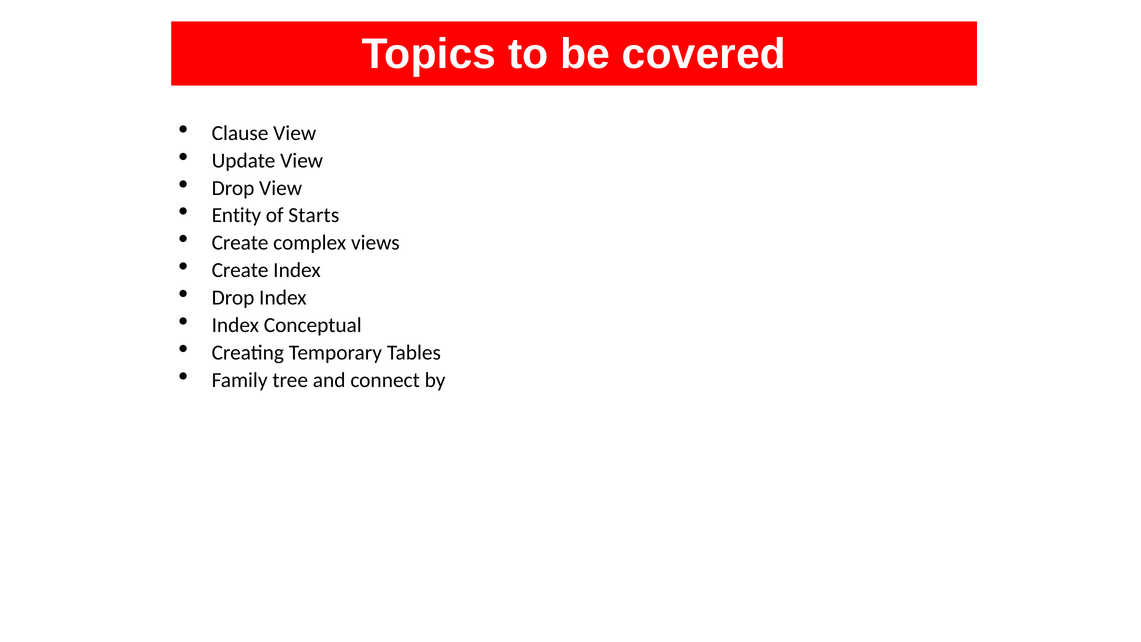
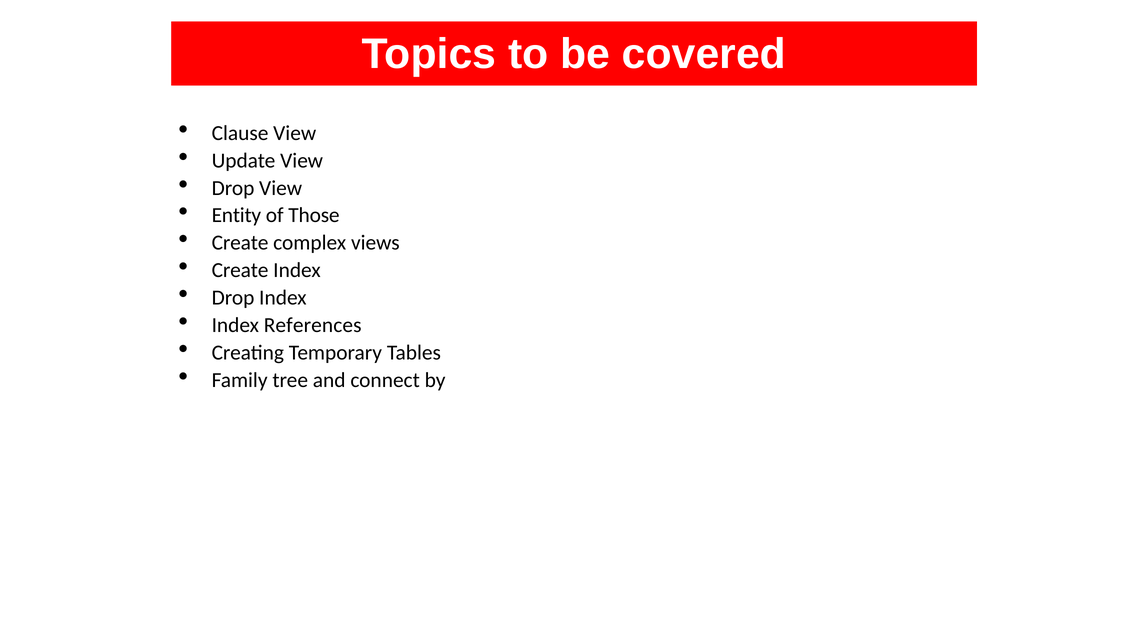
Starts: Starts -> Those
Conceptual: Conceptual -> References
